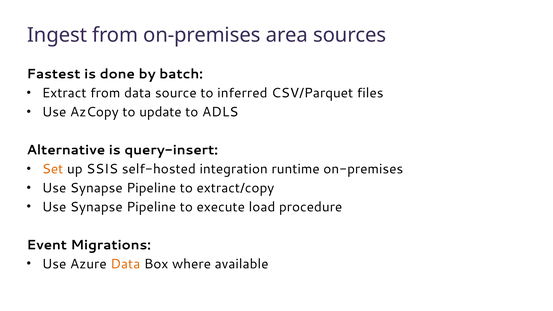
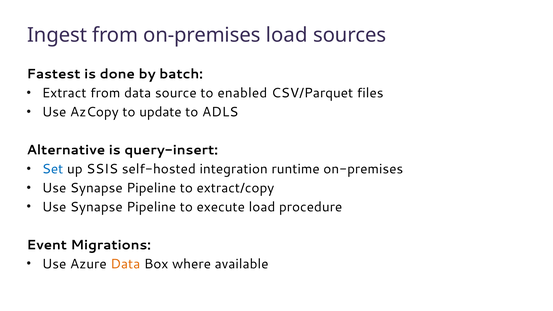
on-premises area: area -> load
inferred: inferred -> enabled
Set colour: orange -> blue
